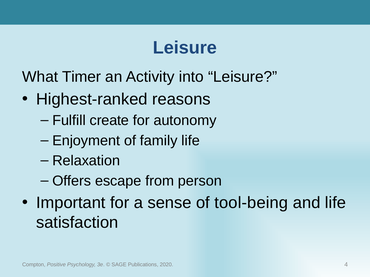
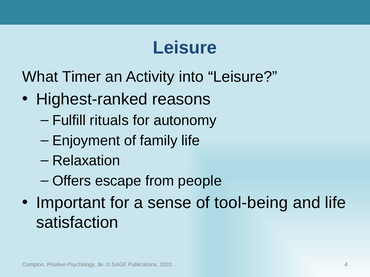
create: create -> rituals
person: person -> people
